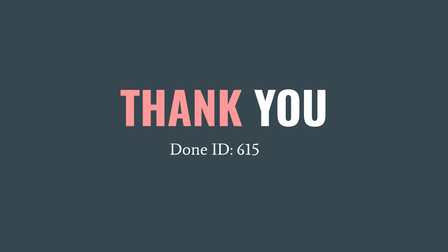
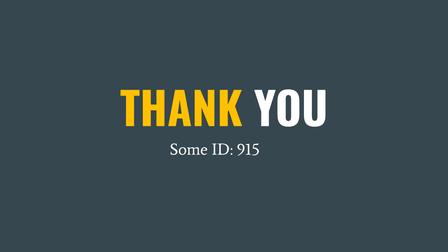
THANK colour: pink -> yellow
Done: Done -> Some
615: 615 -> 915
